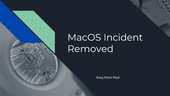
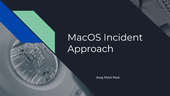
Removed: Removed -> Approach
